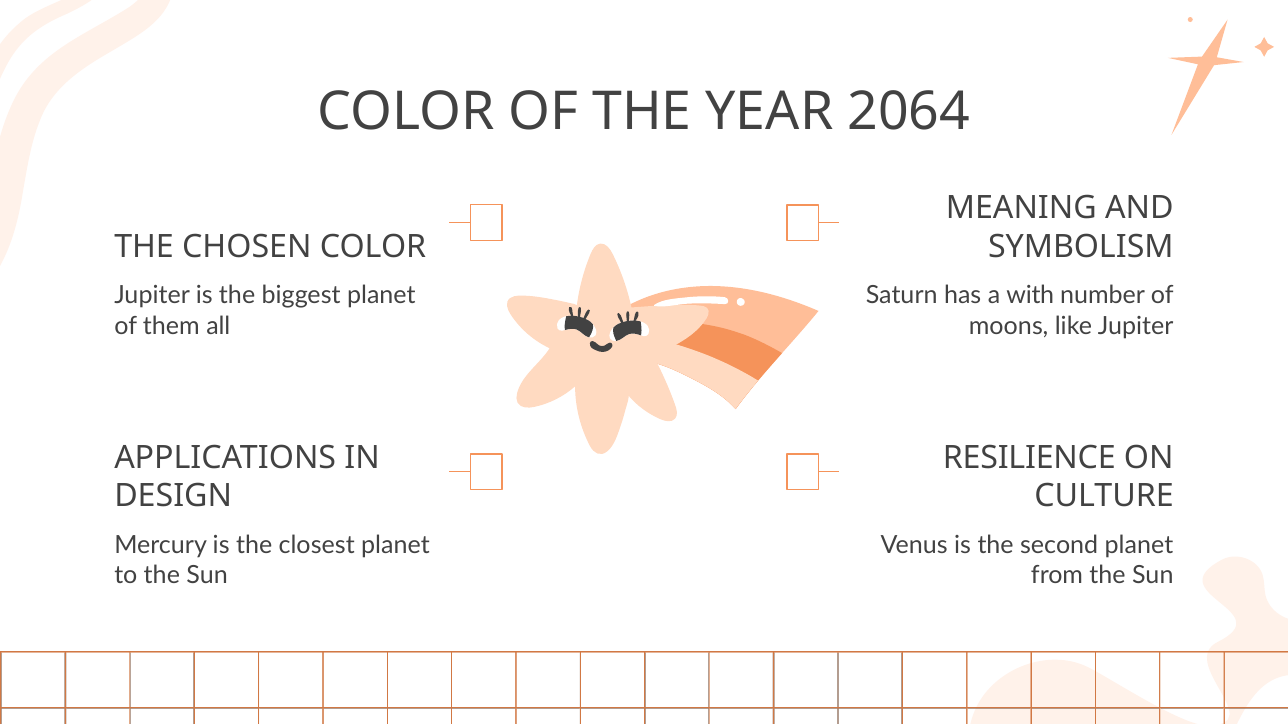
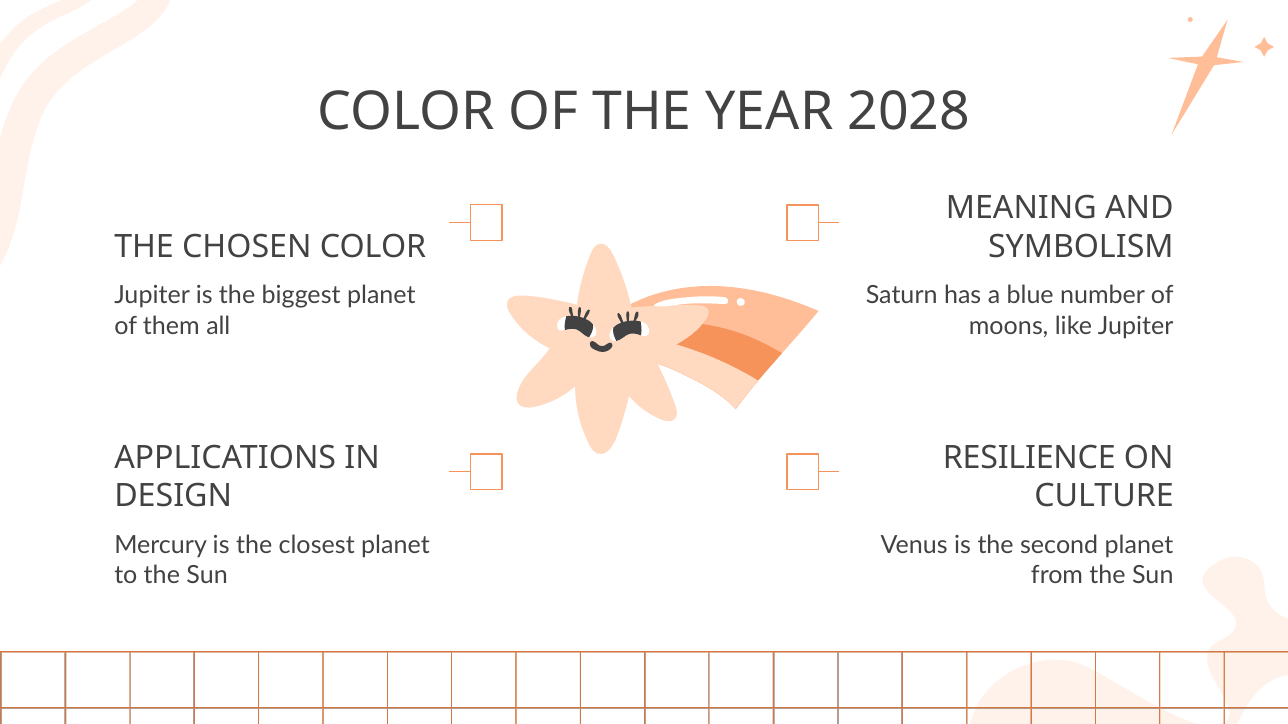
2064: 2064 -> 2028
with: with -> blue
